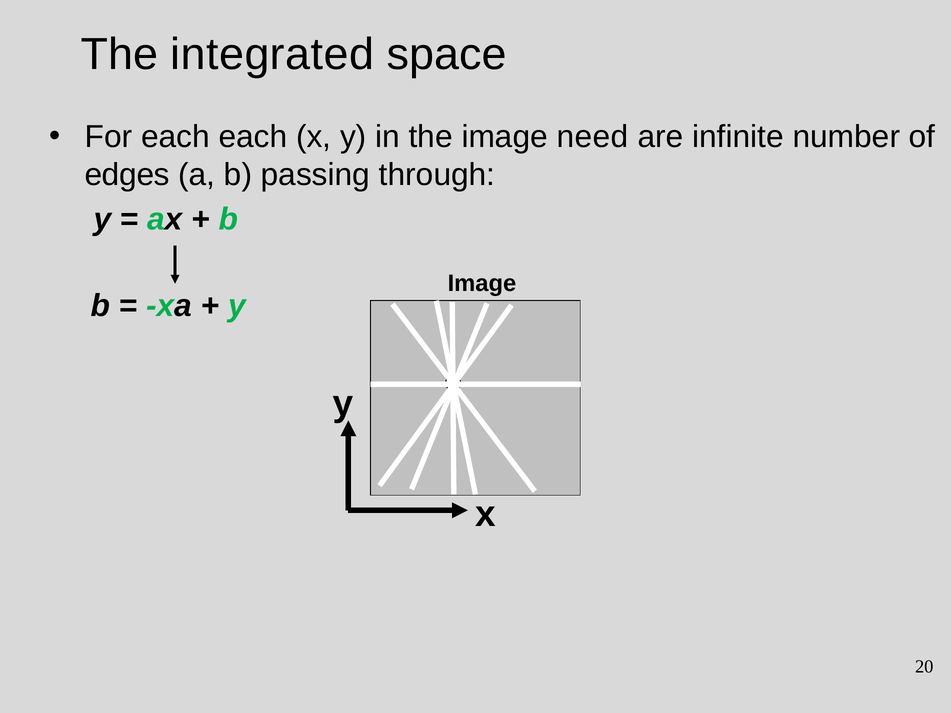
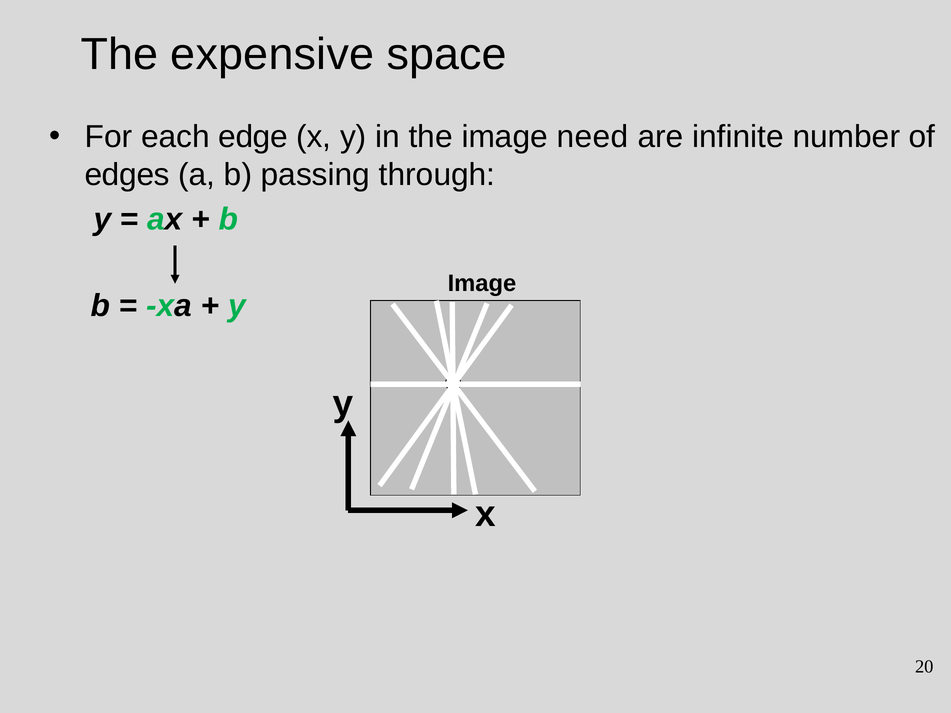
integrated: integrated -> expensive
each each: each -> edge
